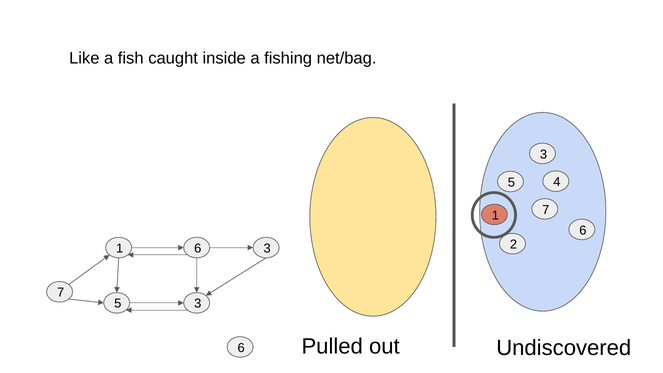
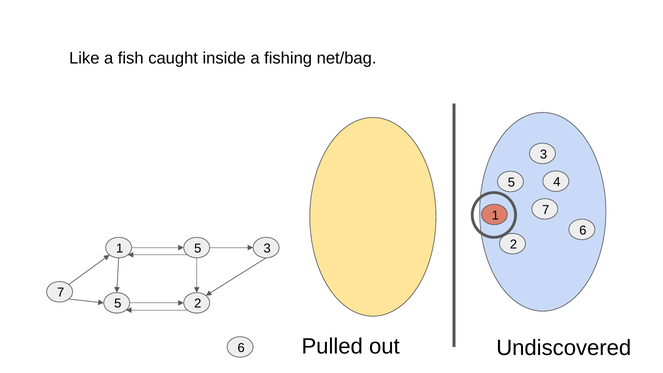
1 6: 6 -> 5
5 3: 3 -> 2
